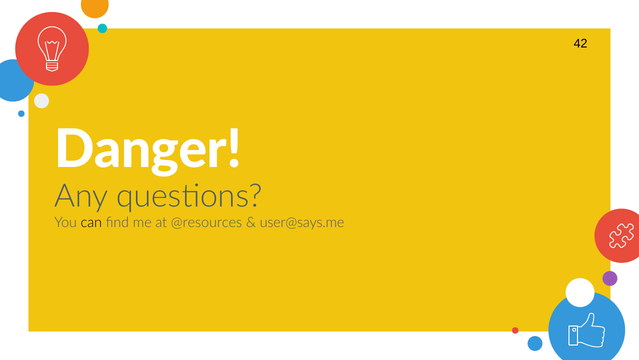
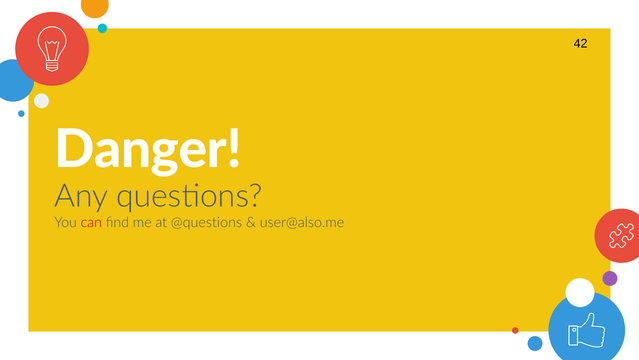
can colour: black -> red
@resources: @resources -> @questions
user@says.me: user@says.me -> user@also.me
